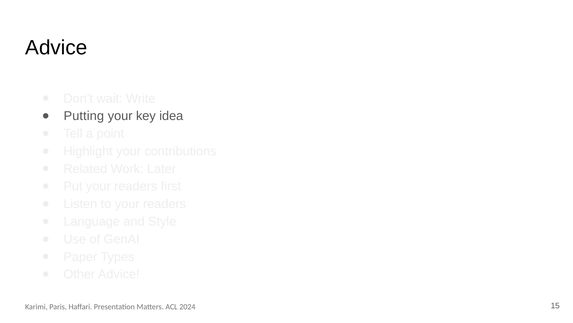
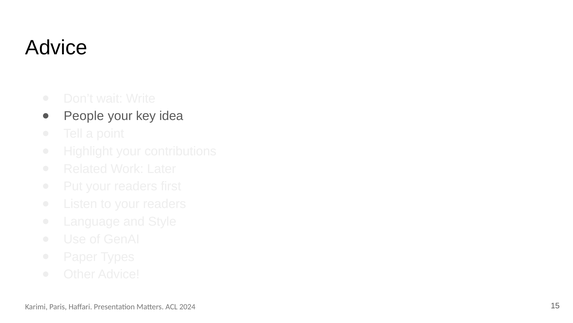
Putting: Putting -> People
